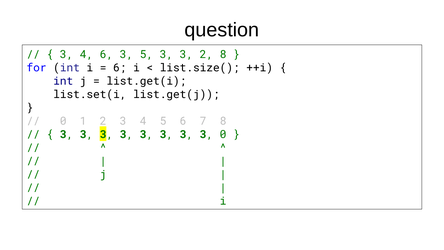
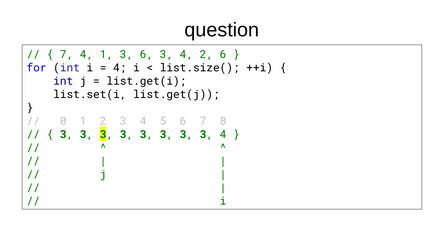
3 at (67, 54): 3 -> 7
4 6: 6 -> 1
3 5: 5 -> 6
3 at (186, 54): 3 -> 4
2 8: 8 -> 6
6 at (120, 68): 6 -> 4
3 3 0: 0 -> 4
